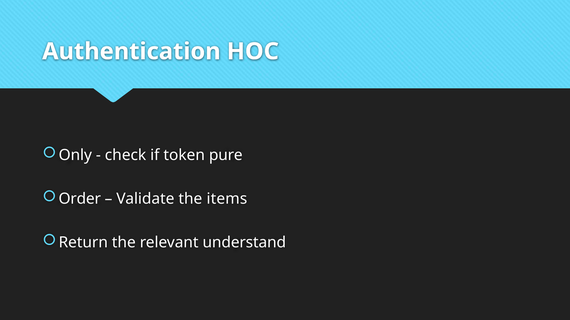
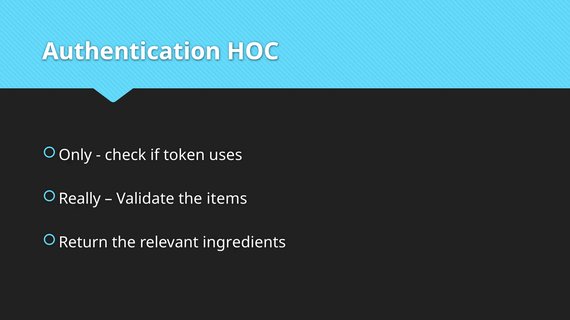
pure: pure -> uses
Order: Order -> Really
understand: understand -> ingredients
